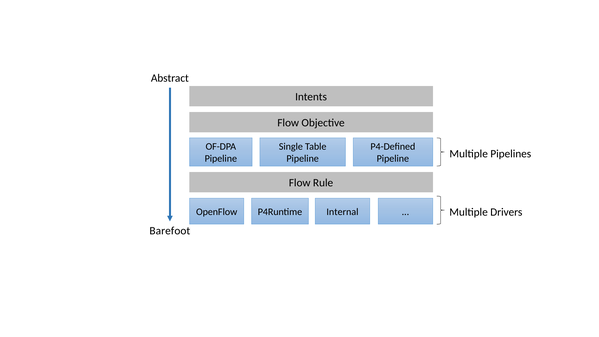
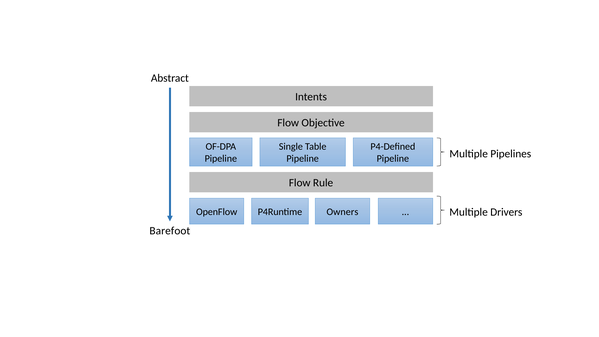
Internal: Internal -> Owners
